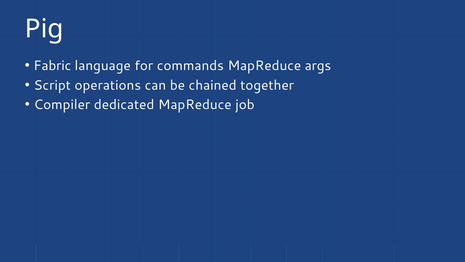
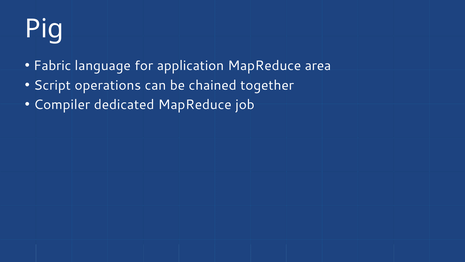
commands: commands -> application
args: args -> area
